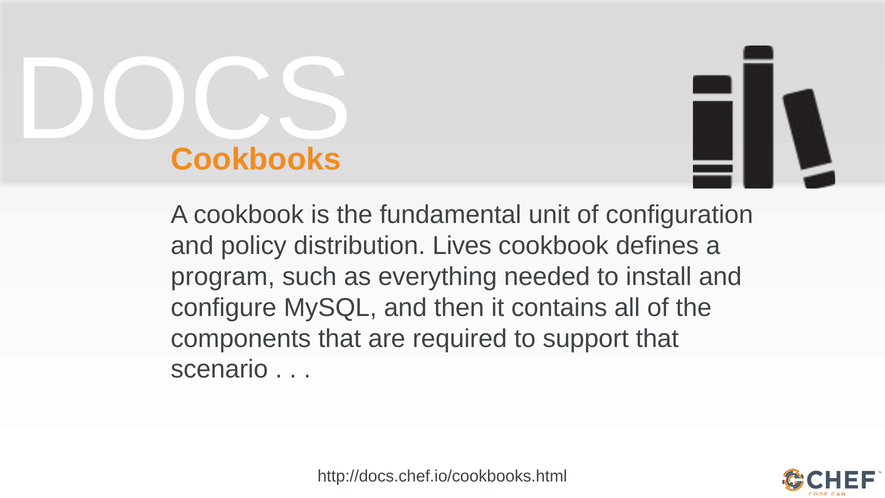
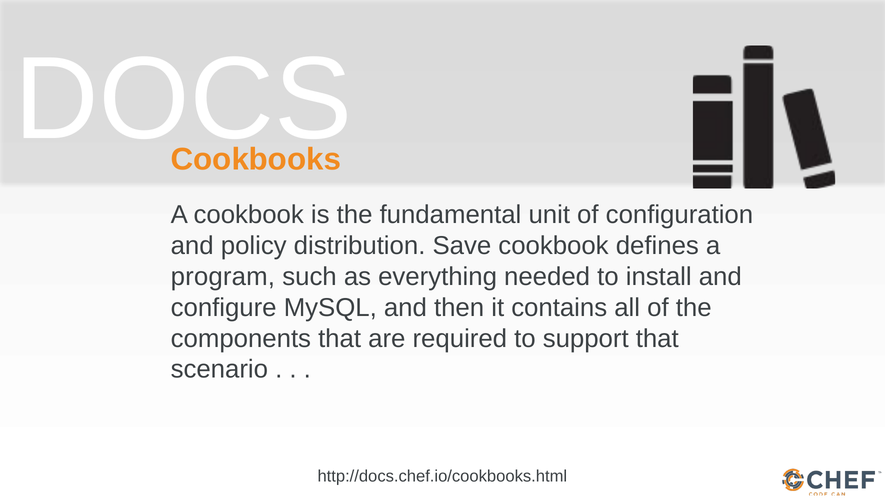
Lives: Lives -> Save
